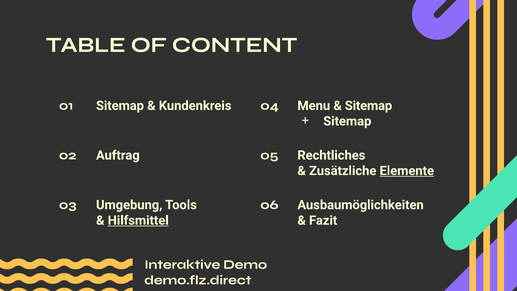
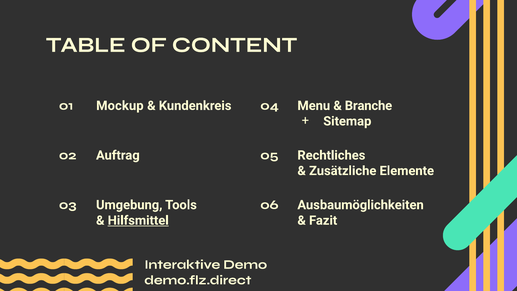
Sitemap at (120, 106): Sitemap -> Mockup
Sitemap at (368, 106): Sitemap -> Branche
Elemente underline: present -> none
